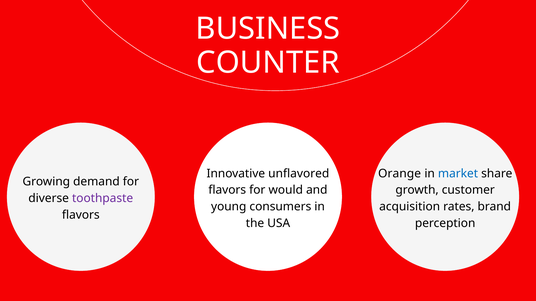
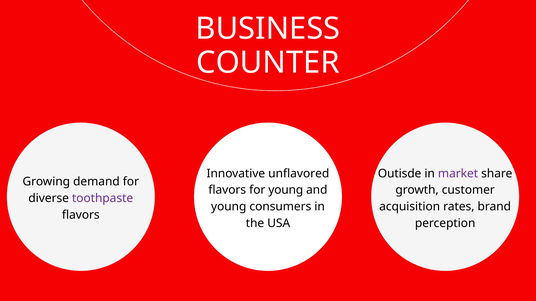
Orange: Orange -> Outisde
market colour: blue -> purple
for would: would -> young
